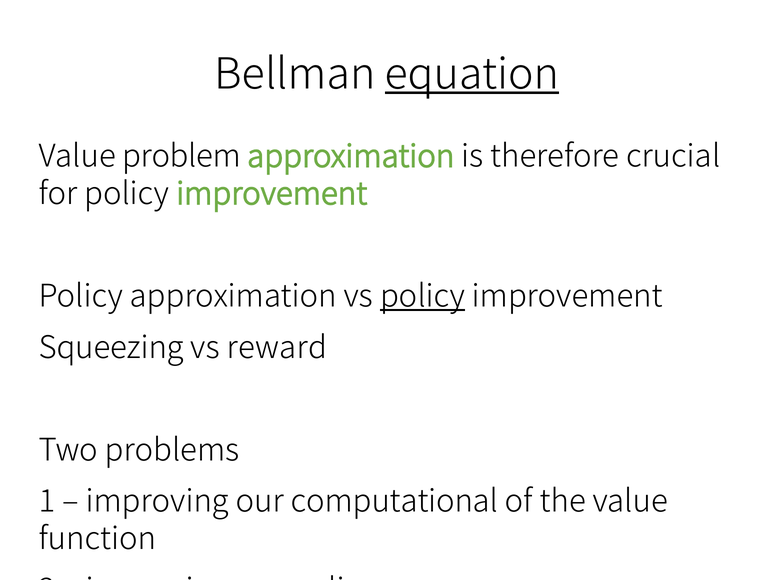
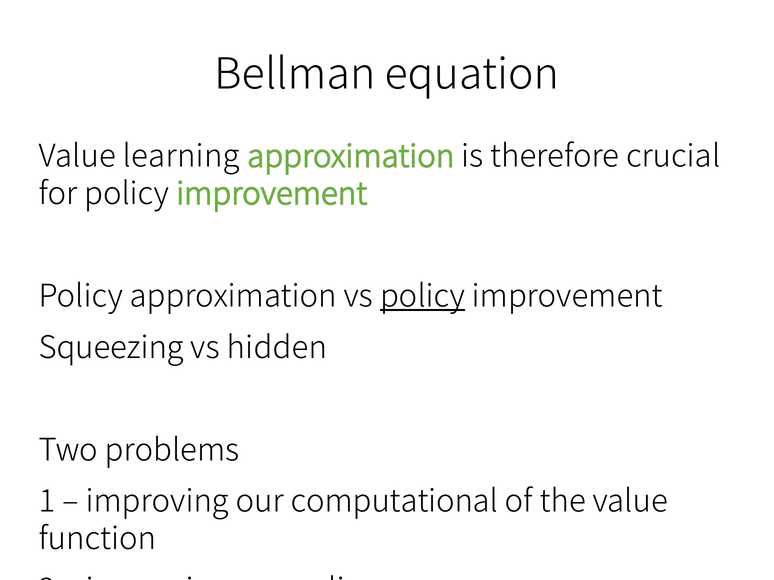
equation underline: present -> none
problem: problem -> learning
reward: reward -> hidden
